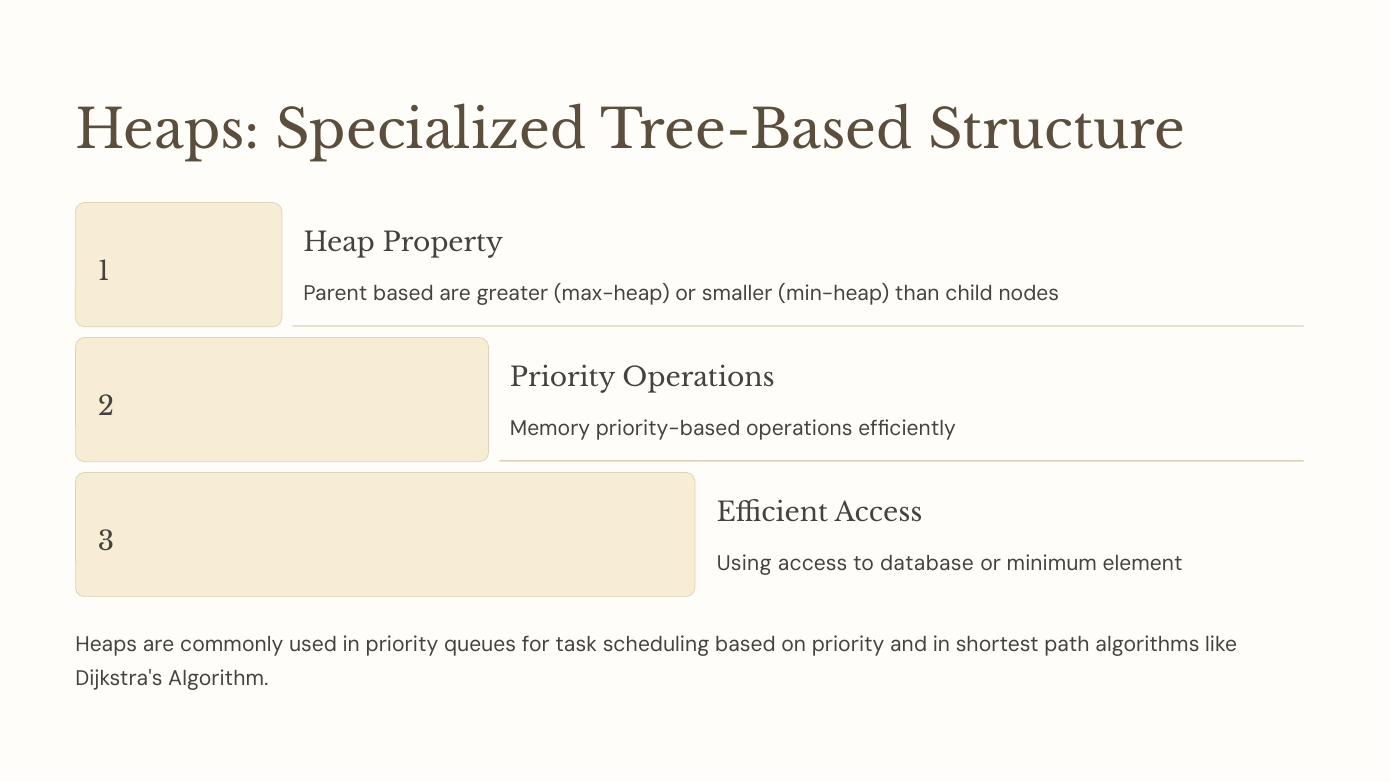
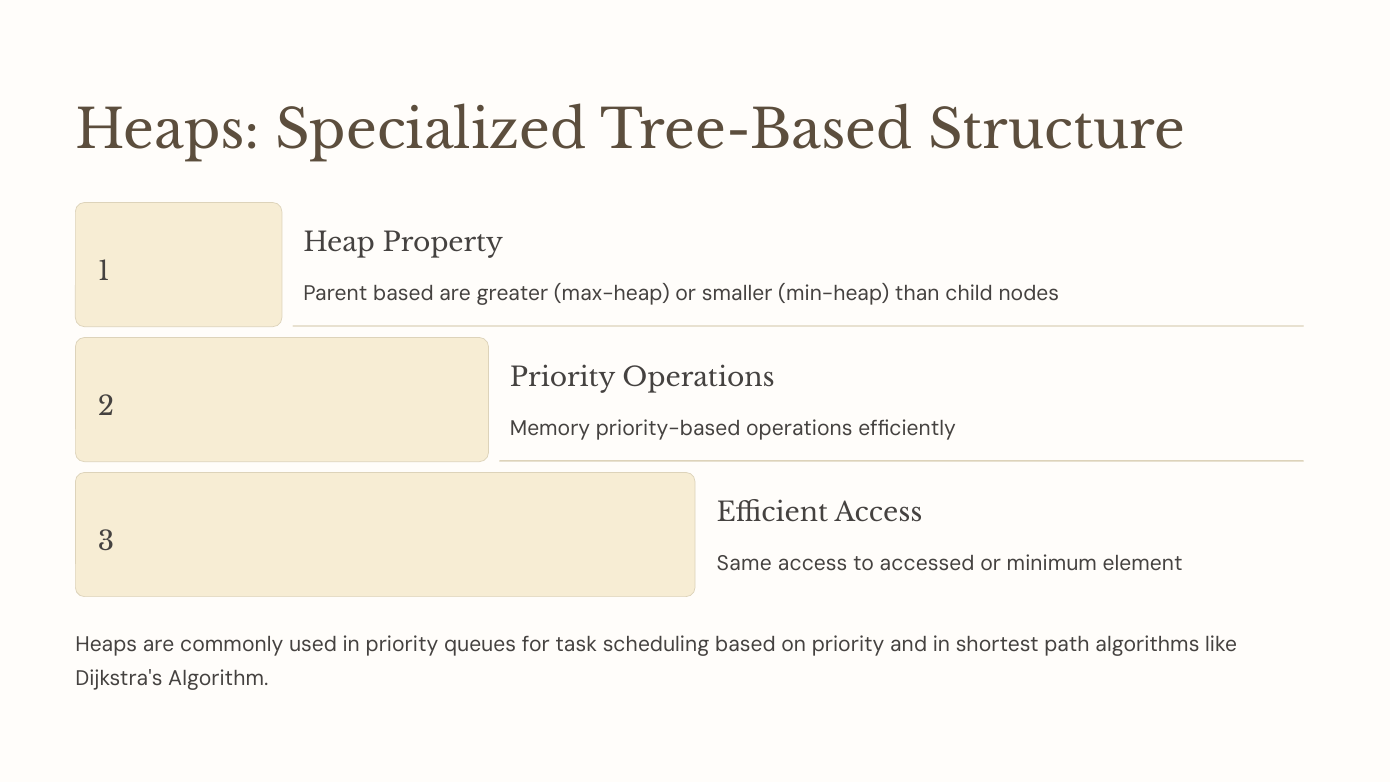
Using: Using -> Same
database: database -> accessed
